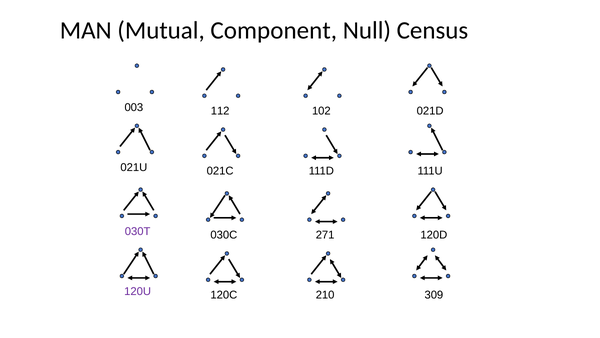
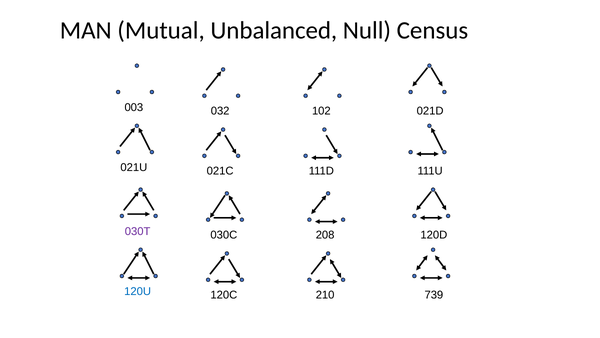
Component: Component -> Unbalanced
112: 112 -> 032
271: 271 -> 208
120U colour: purple -> blue
309: 309 -> 739
